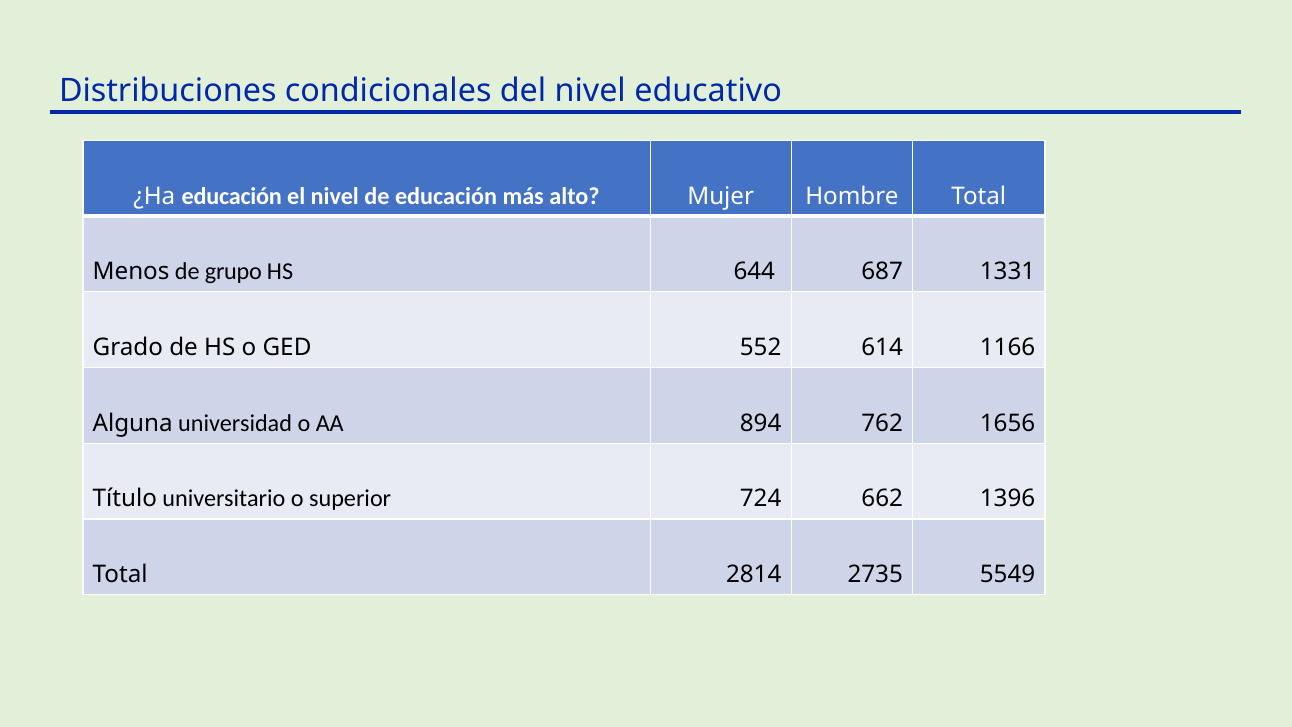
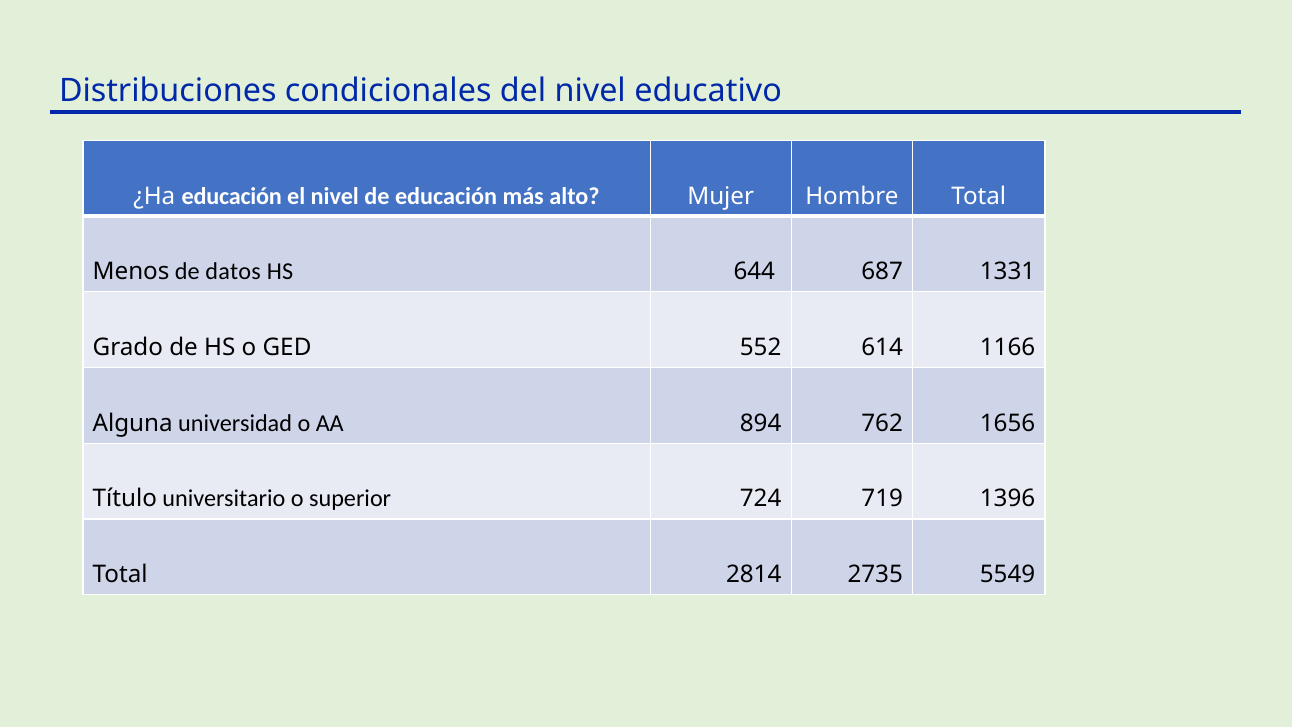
grupo: grupo -> datos
662: 662 -> 719
